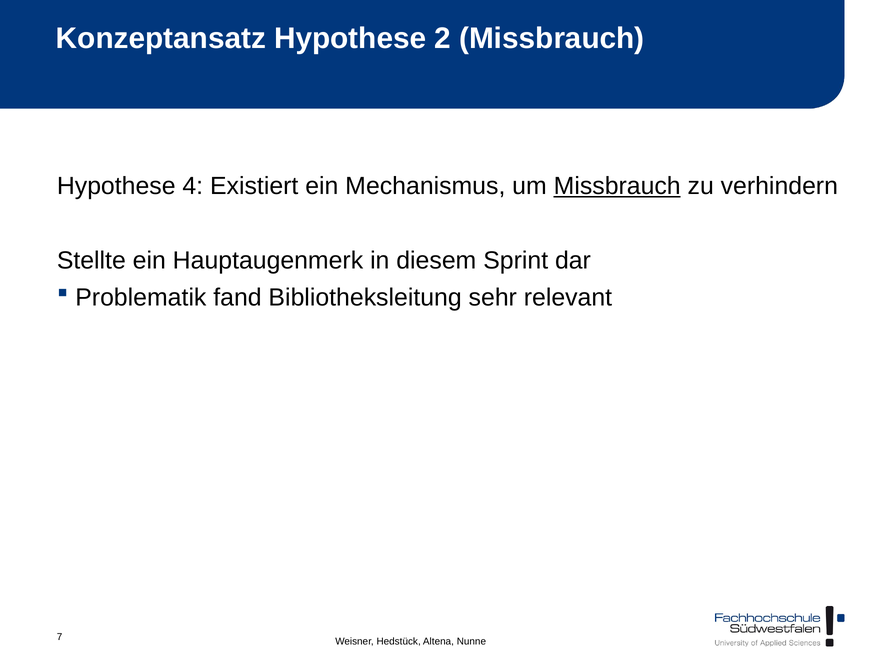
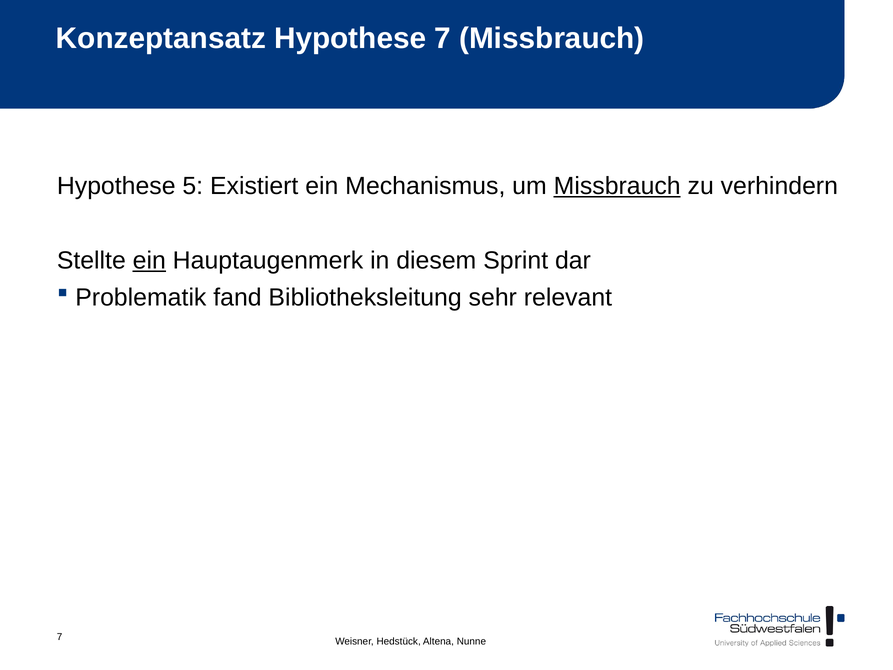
Hypothese 2: 2 -> 7
4: 4 -> 5
ein at (149, 260) underline: none -> present
